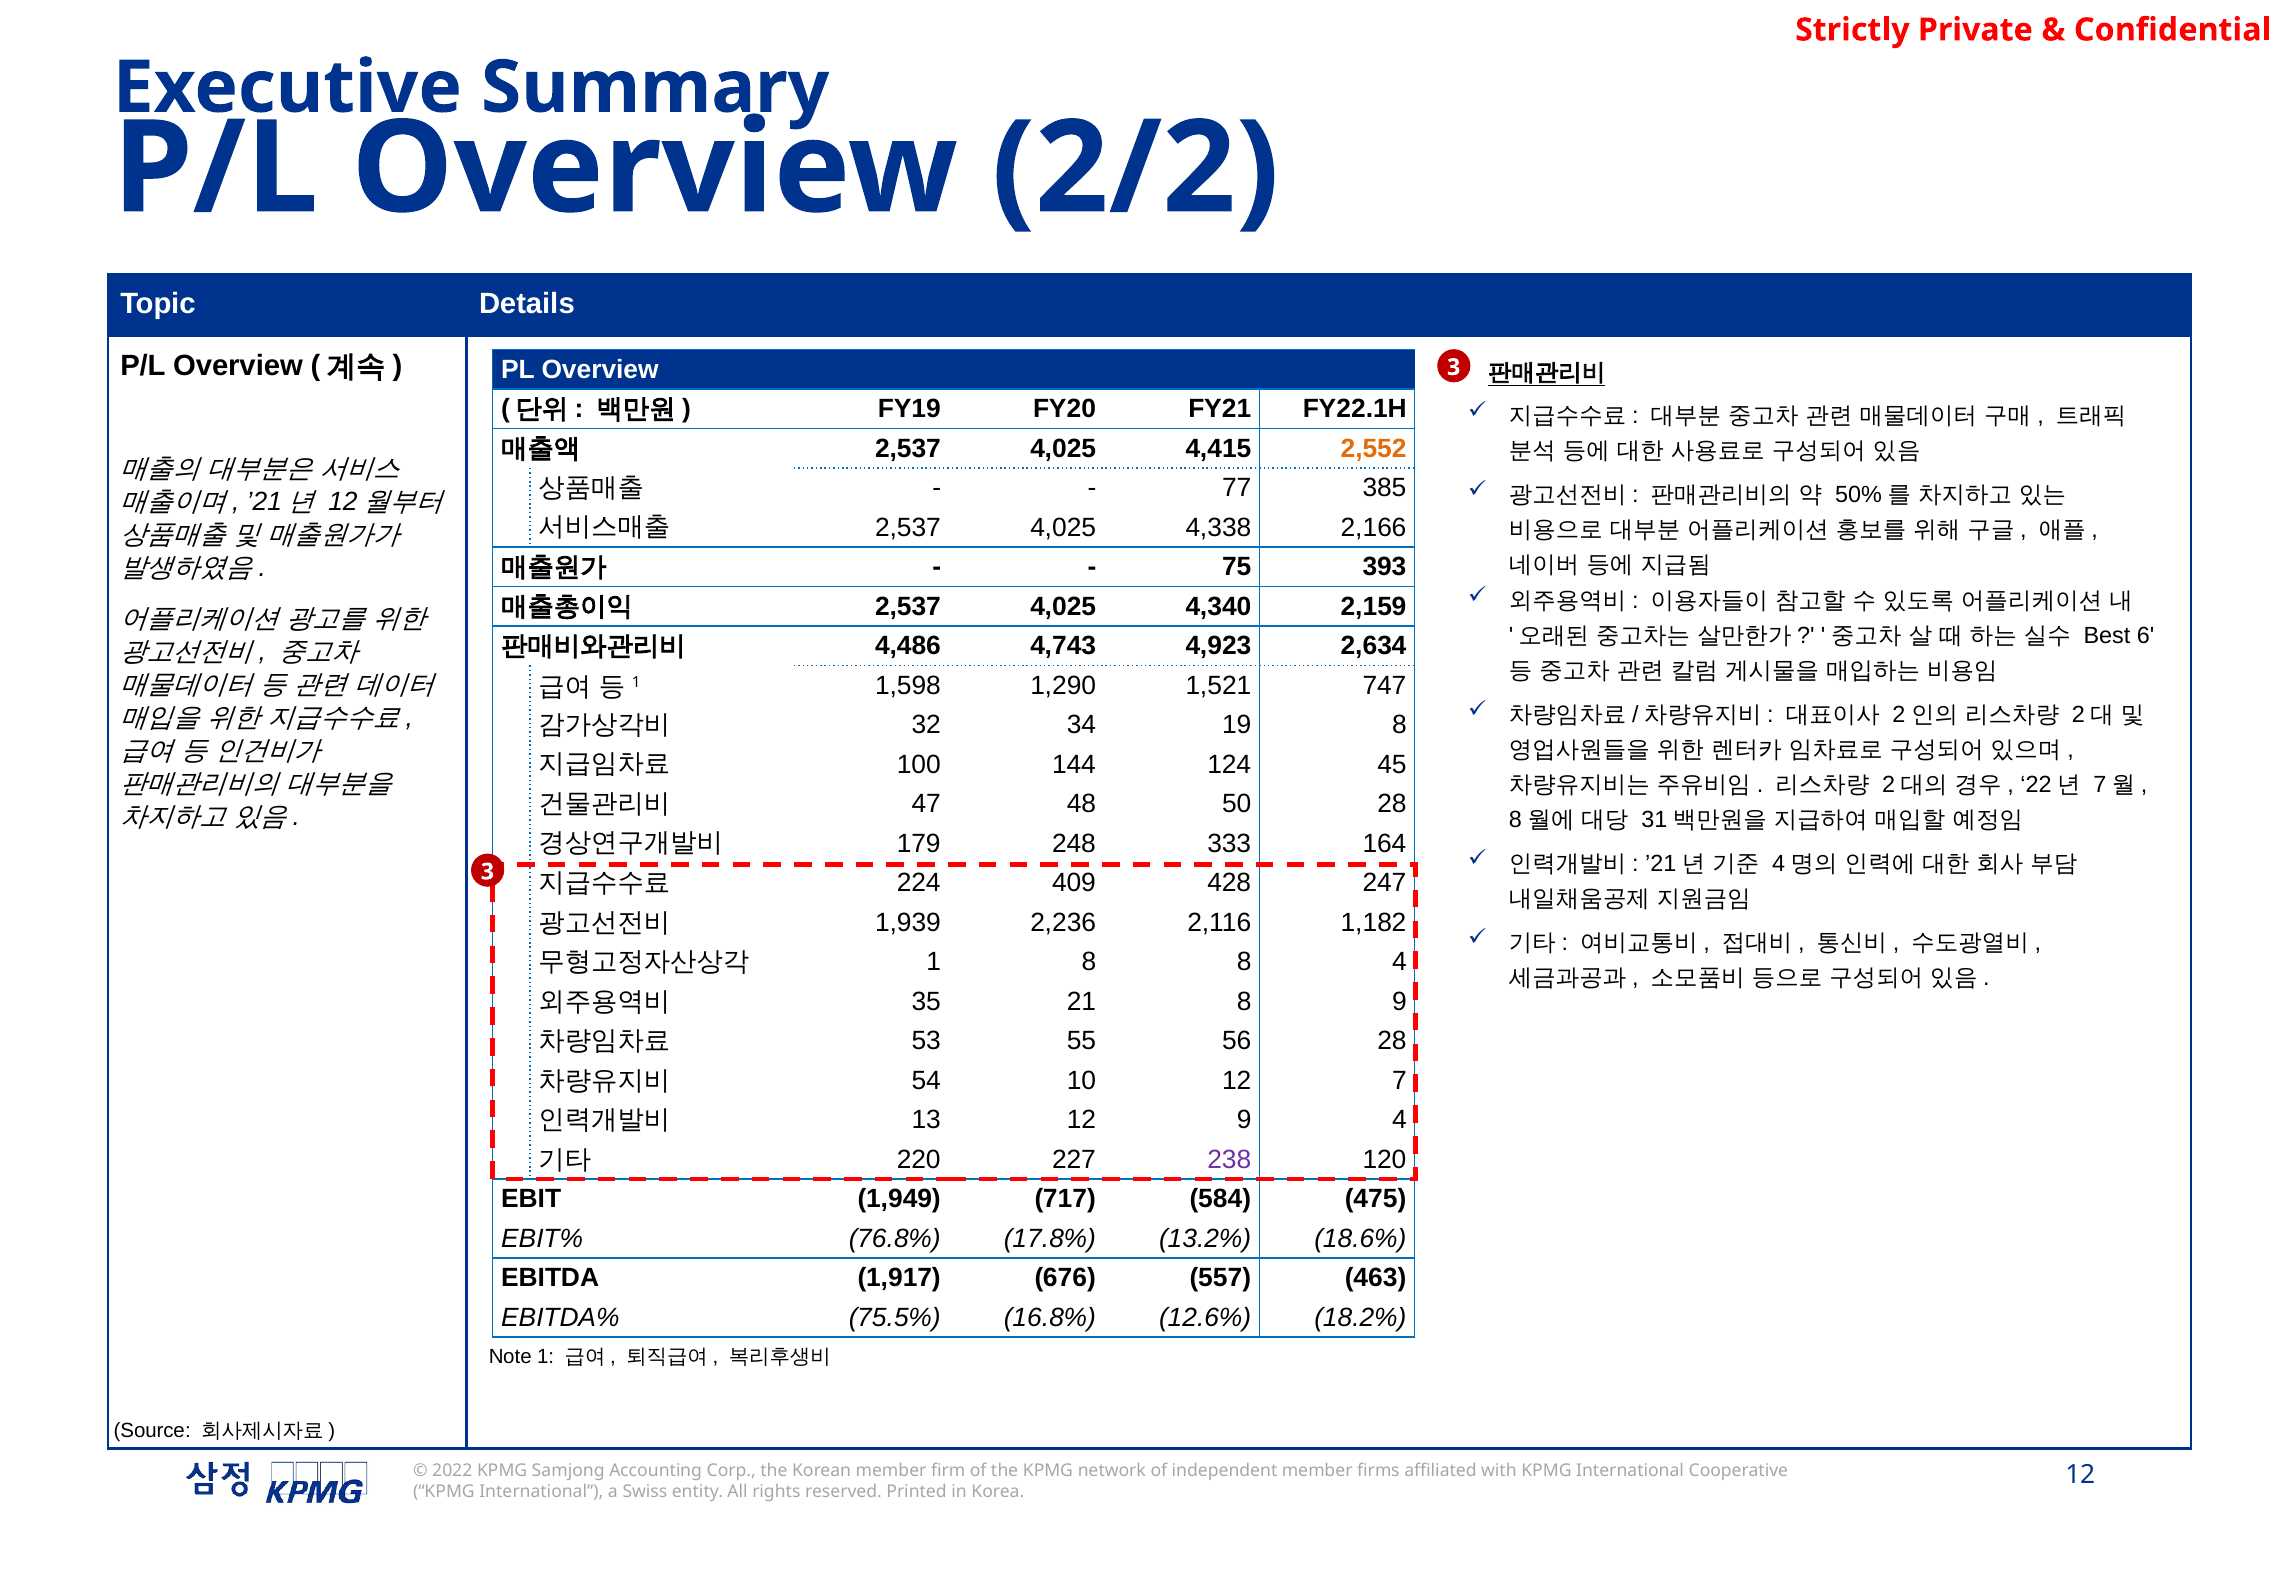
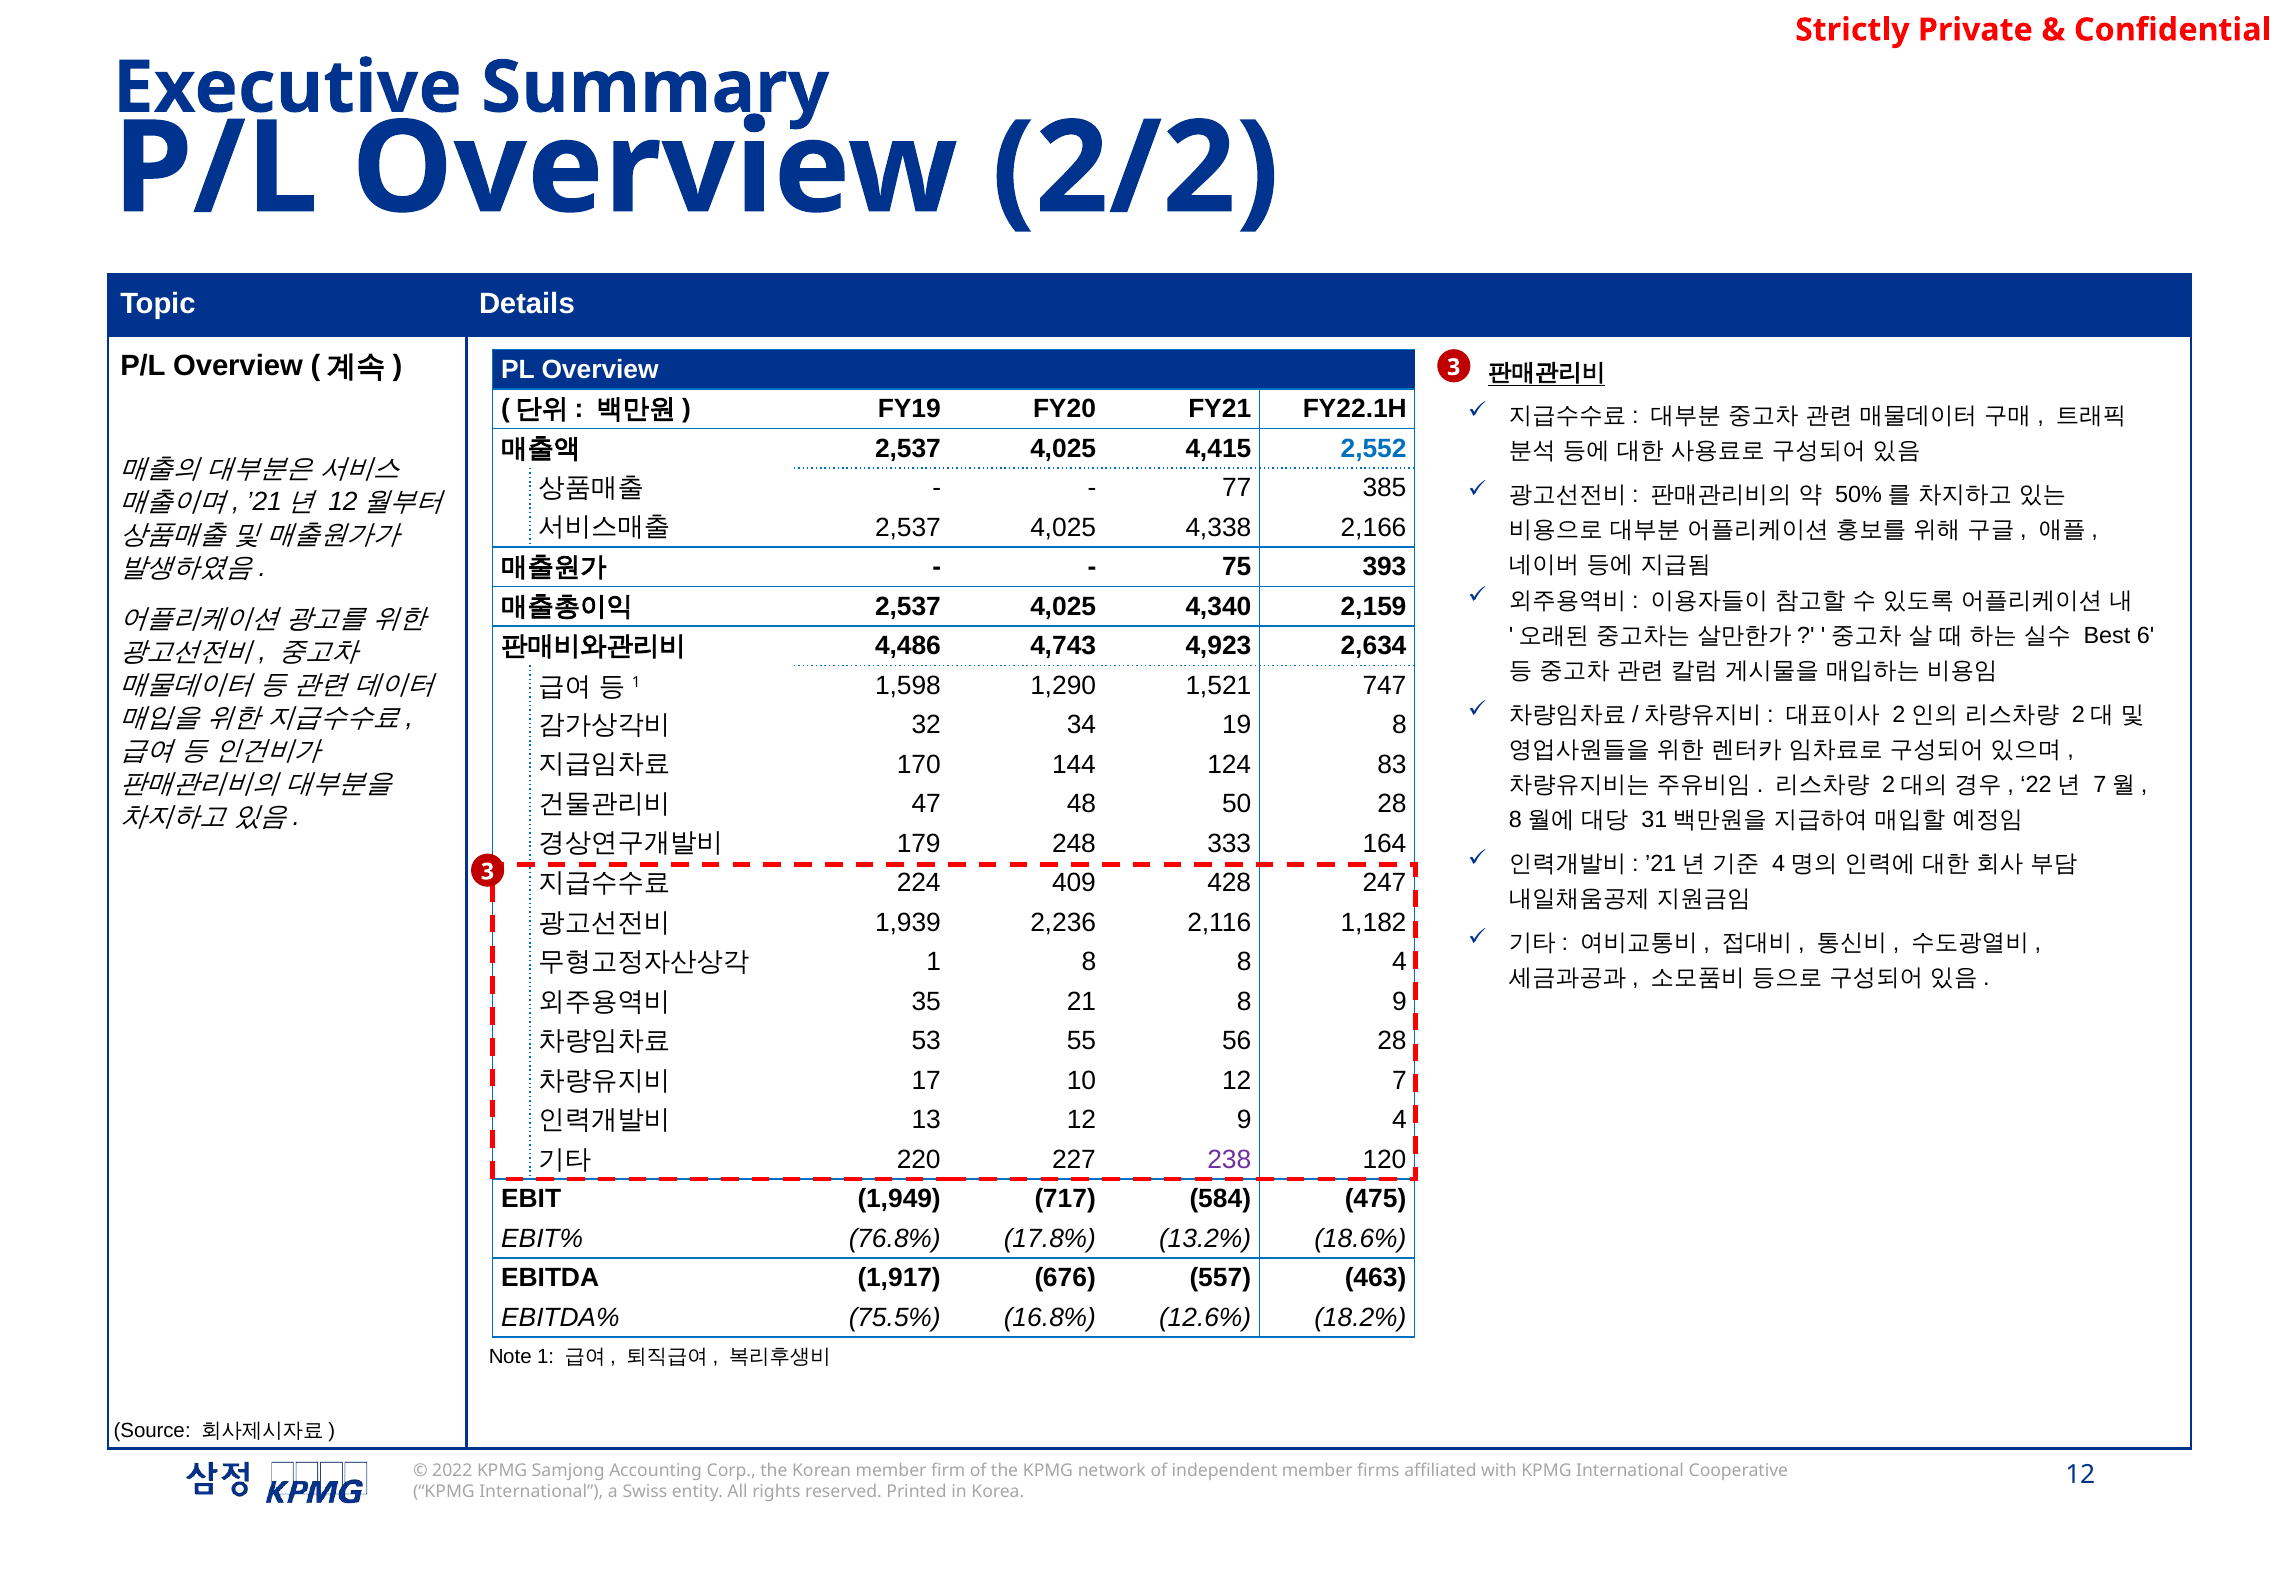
2,552 colour: orange -> blue
100: 100 -> 170
45: 45 -> 83
54: 54 -> 17
